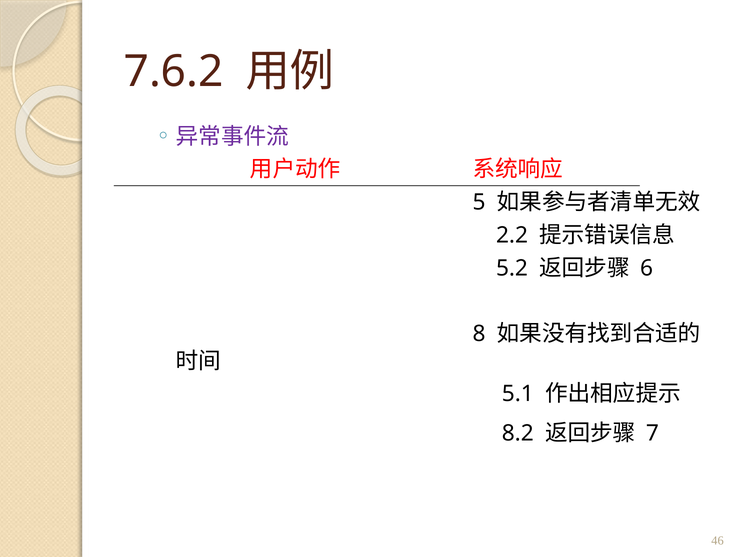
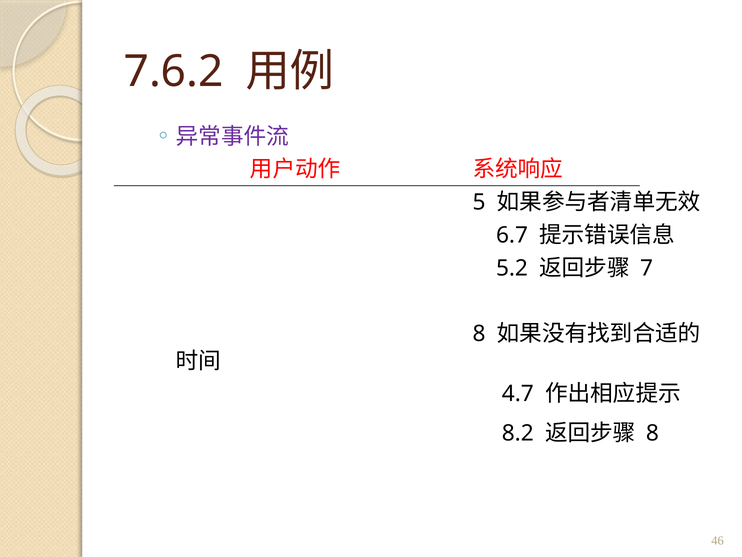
2.2: 2.2 -> 6.7
6: 6 -> 7
5.1: 5.1 -> 4.7
7 at (652, 433): 7 -> 8
